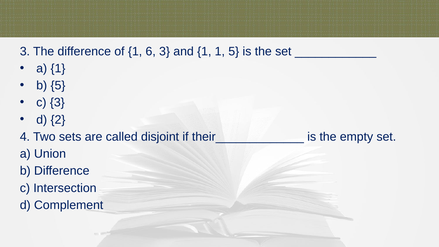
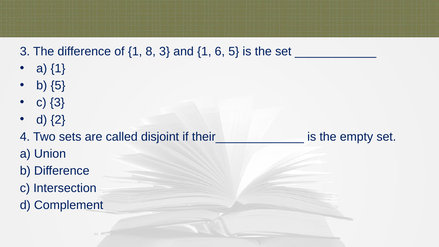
6: 6 -> 8
1 1: 1 -> 6
